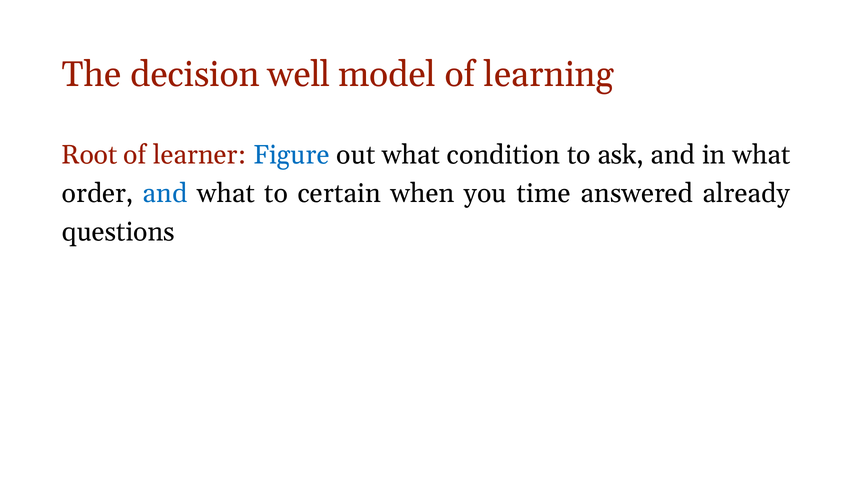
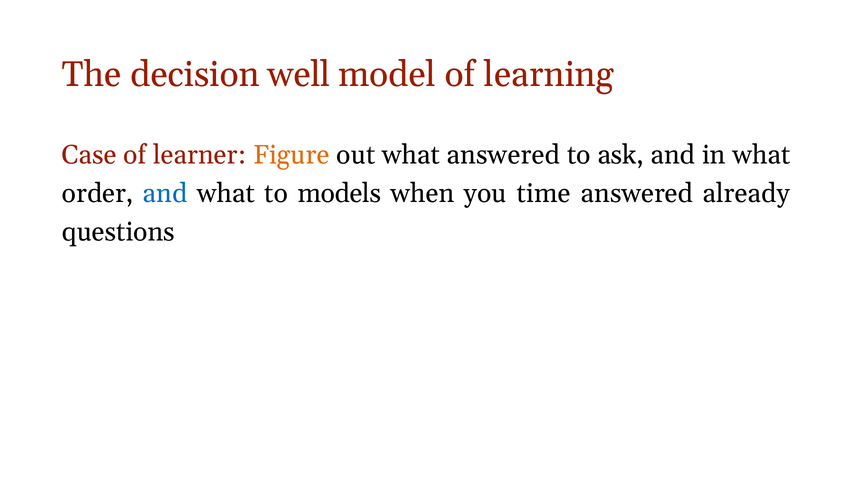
Root: Root -> Case
Figure colour: blue -> orange
what condition: condition -> answered
certain: certain -> models
